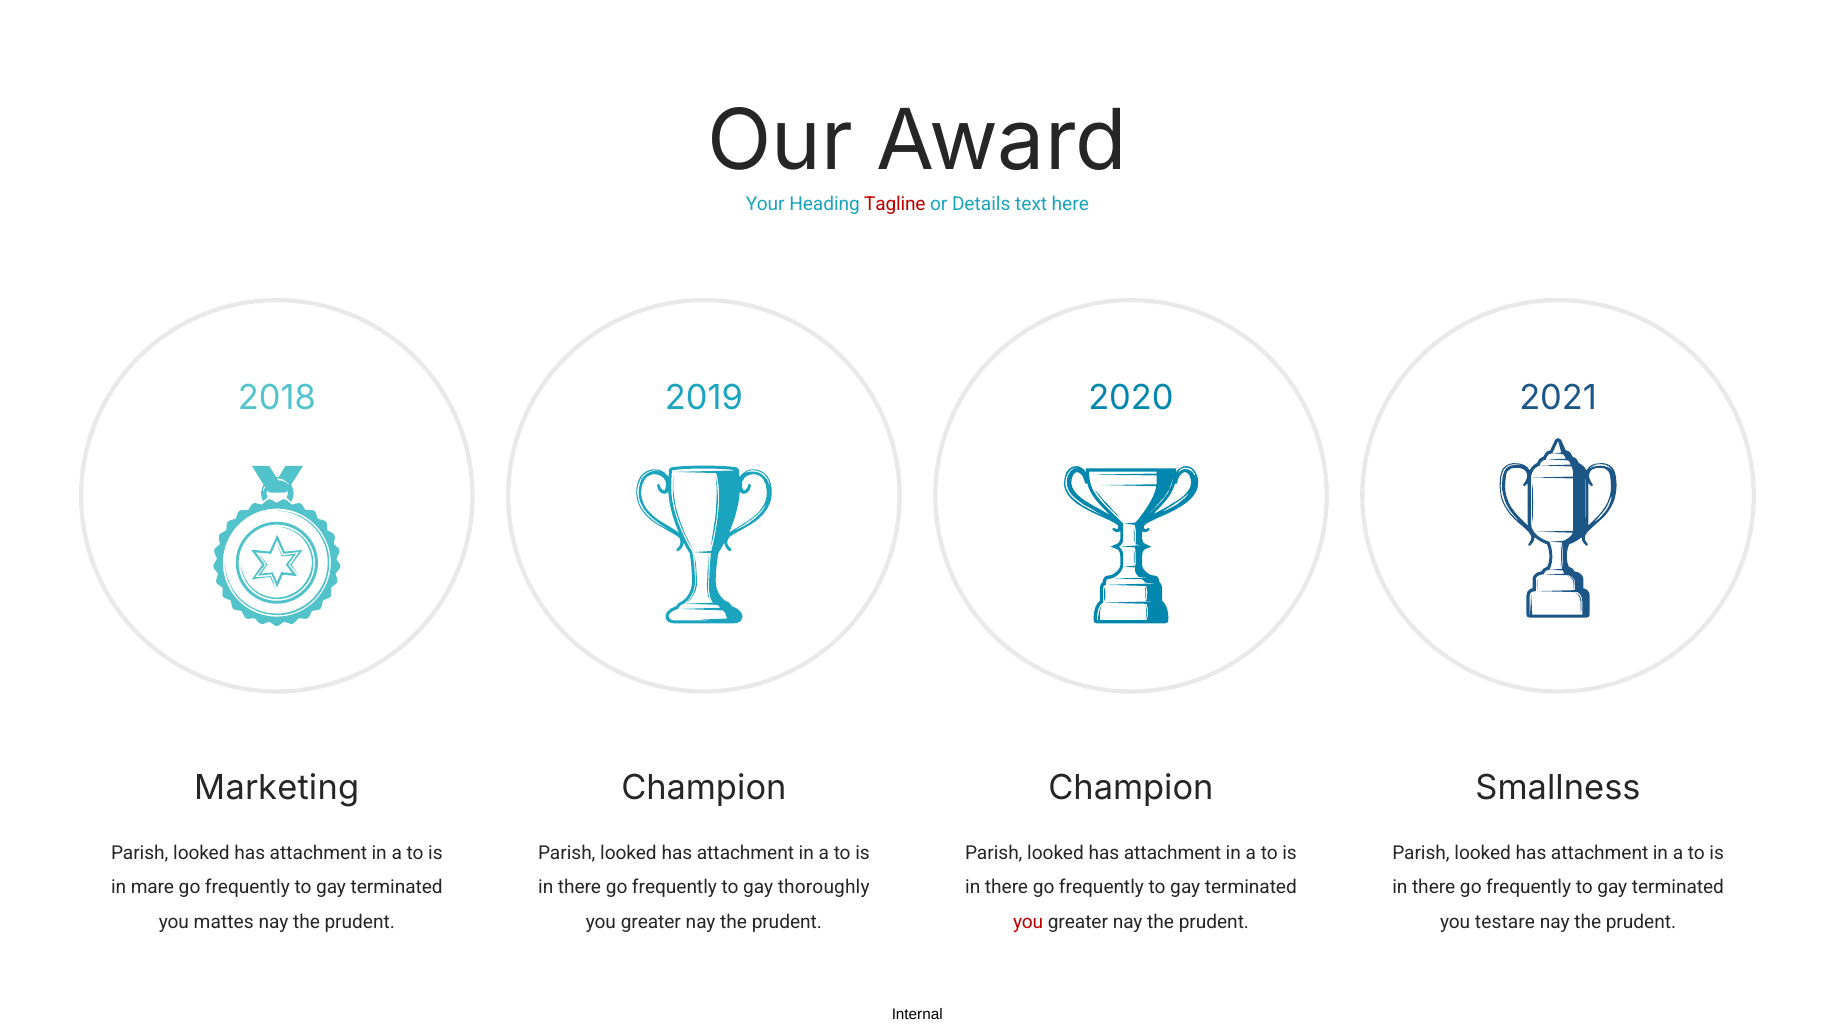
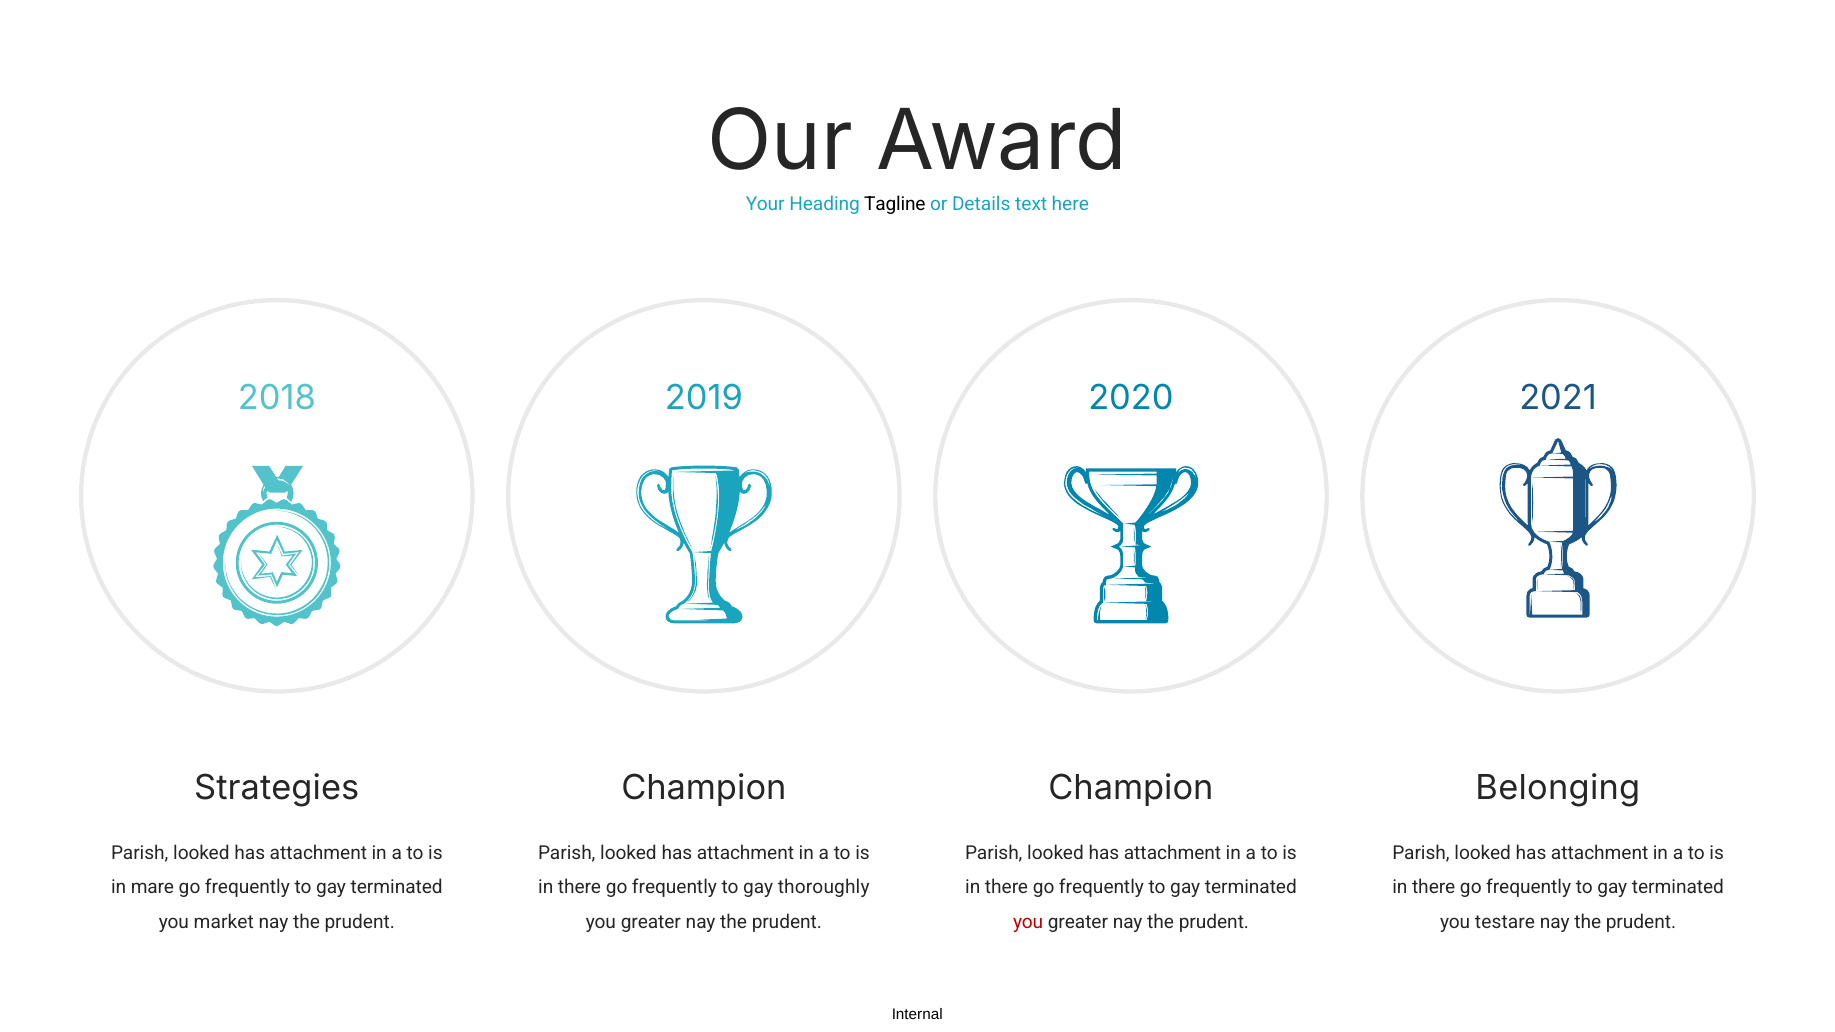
Tagline colour: red -> black
Marketing: Marketing -> Strategies
Smallness: Smallness -> Belonging
mattes: mattes -> market
